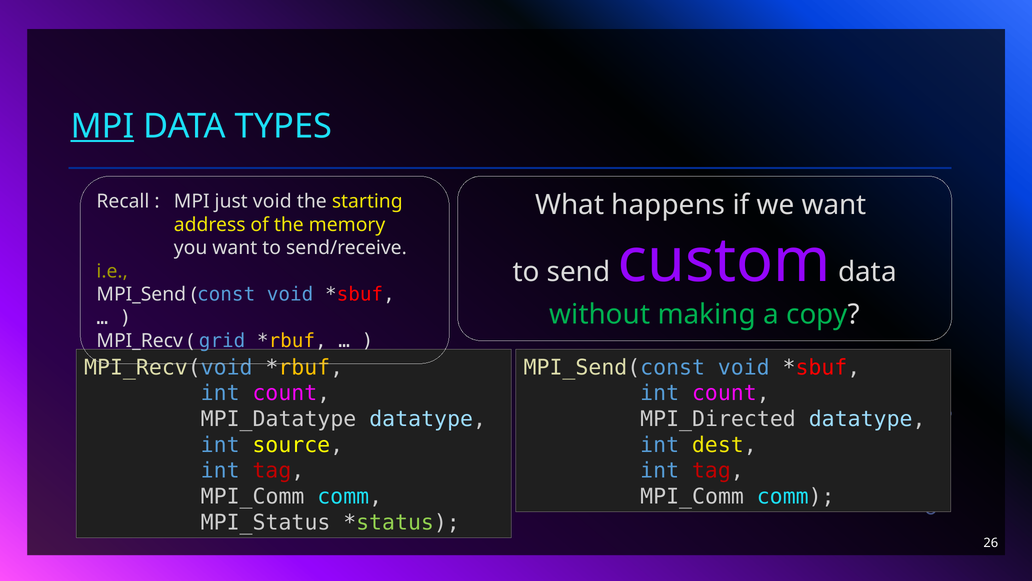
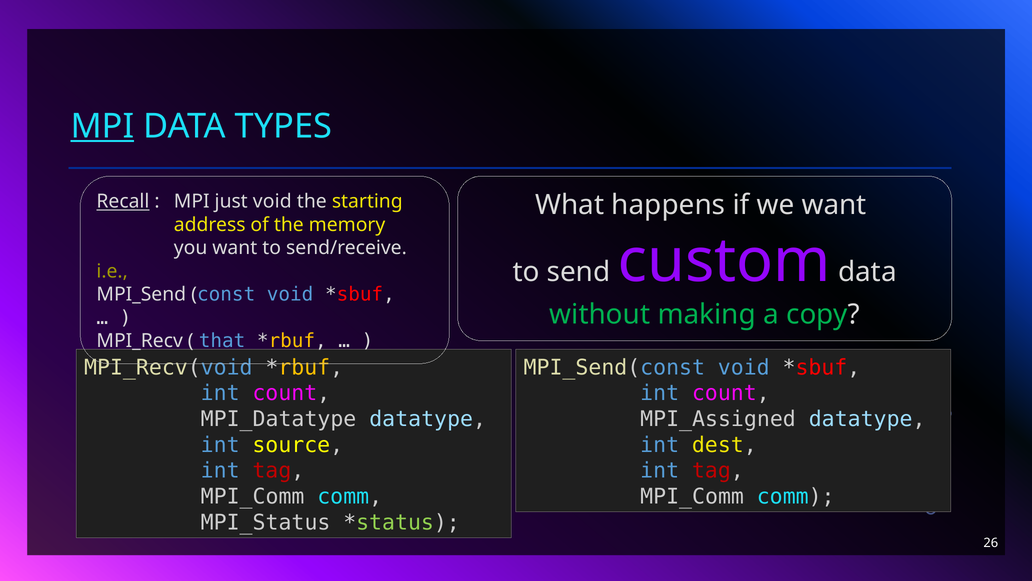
Recall underline: none -> present
grid: grid -> that
MPI_Directed: MPI_Directed -> MPI_Assigned
